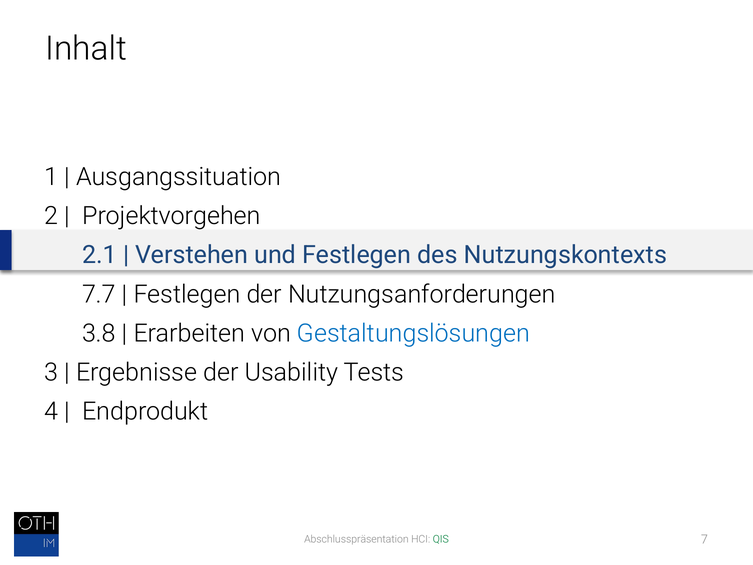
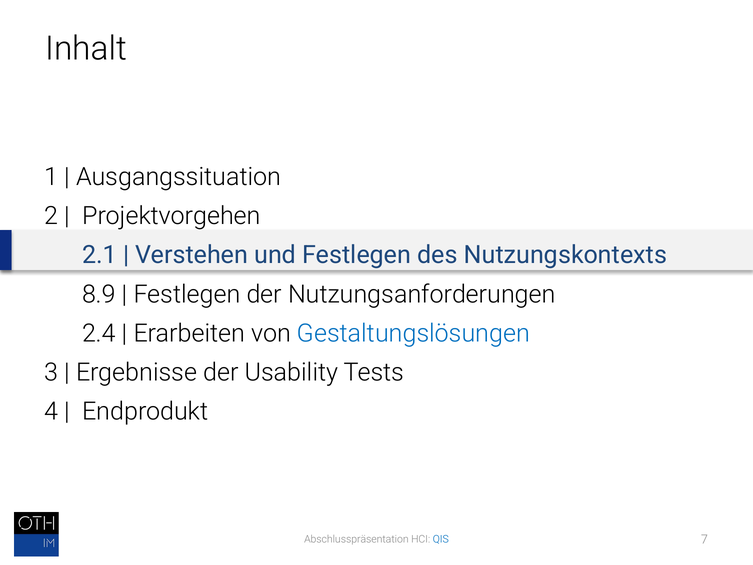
7.7: 7.7 -> 8.9
3.8: 3.8 -> 2.4
QIS colour: green -> blue
